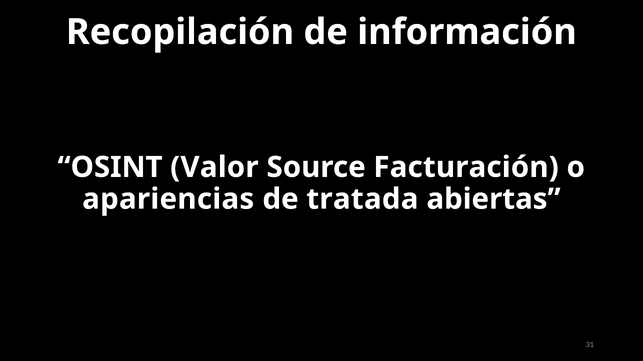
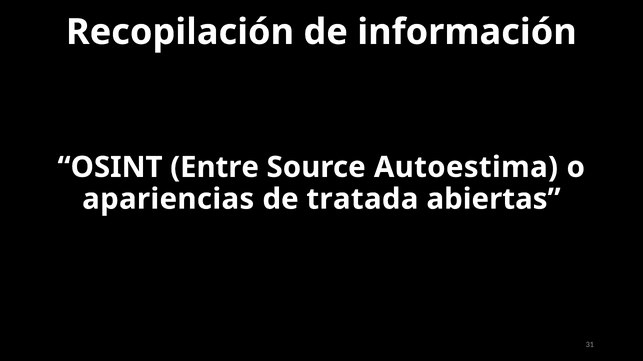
Valor: Valor -> Entre
Facturación: Facturación -> Autoestima
